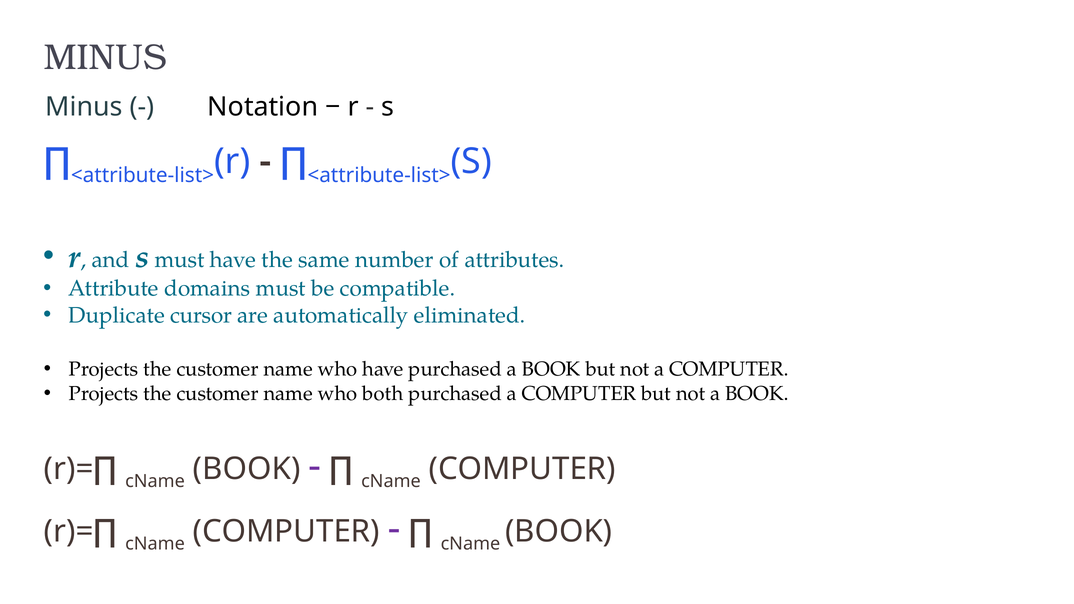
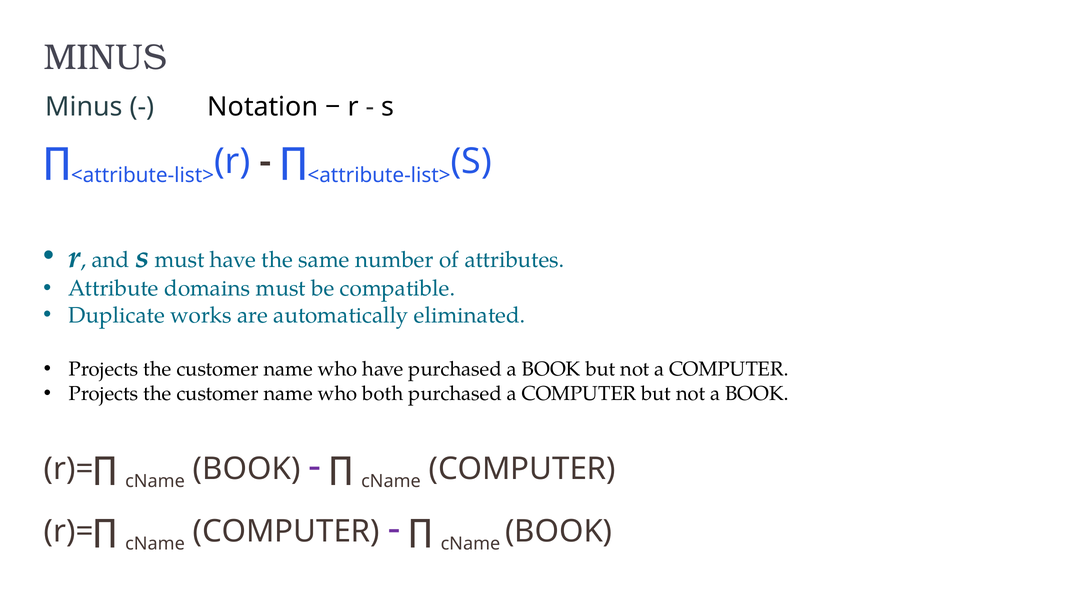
cursor: cursor -> works
